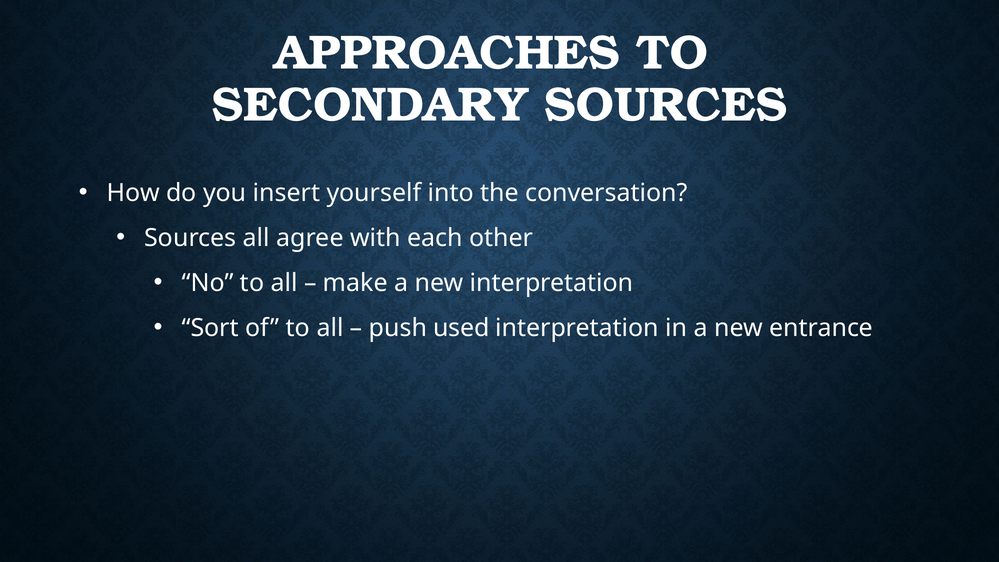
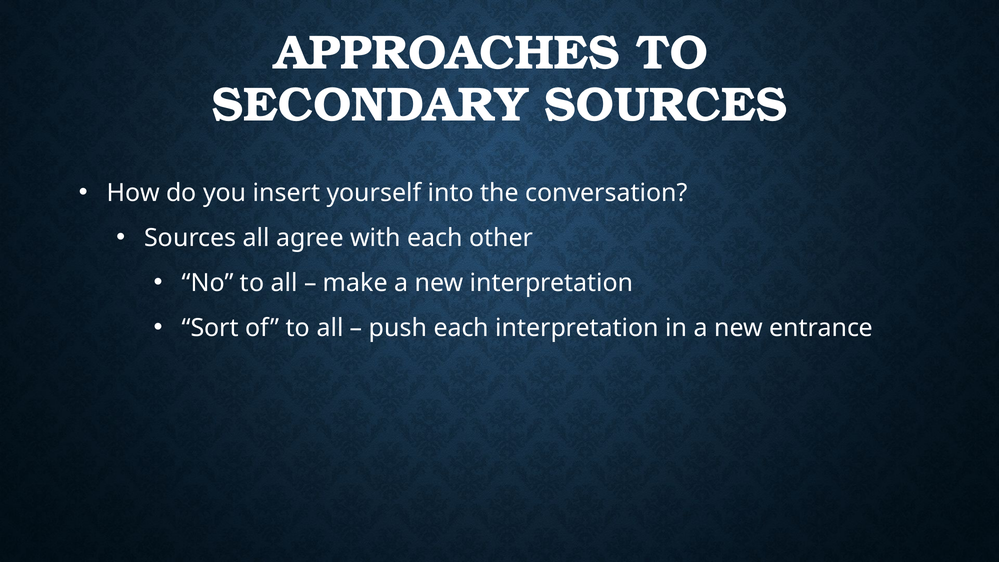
push used: used -> each
